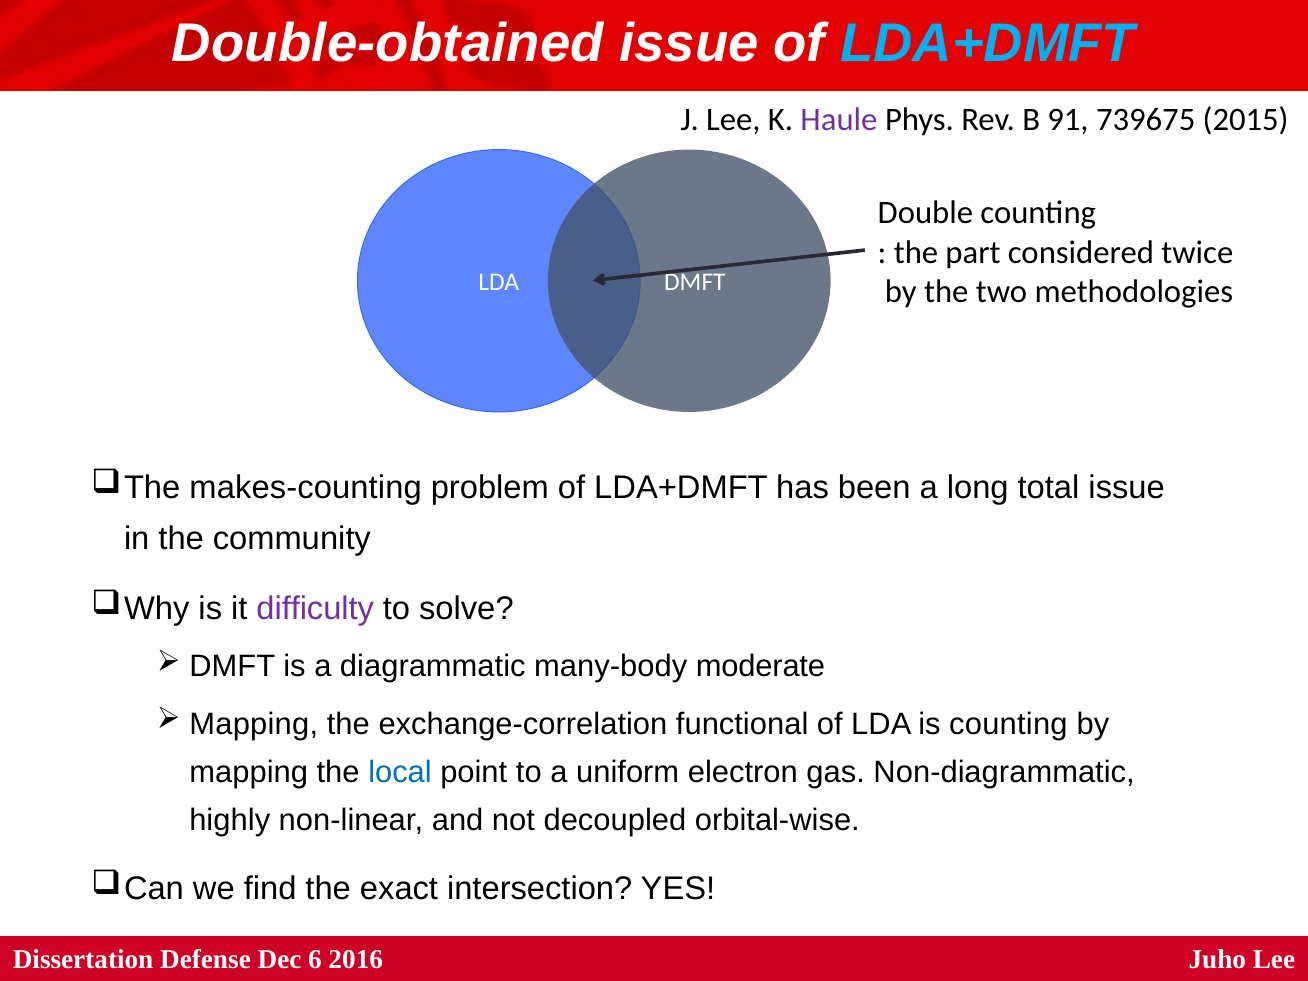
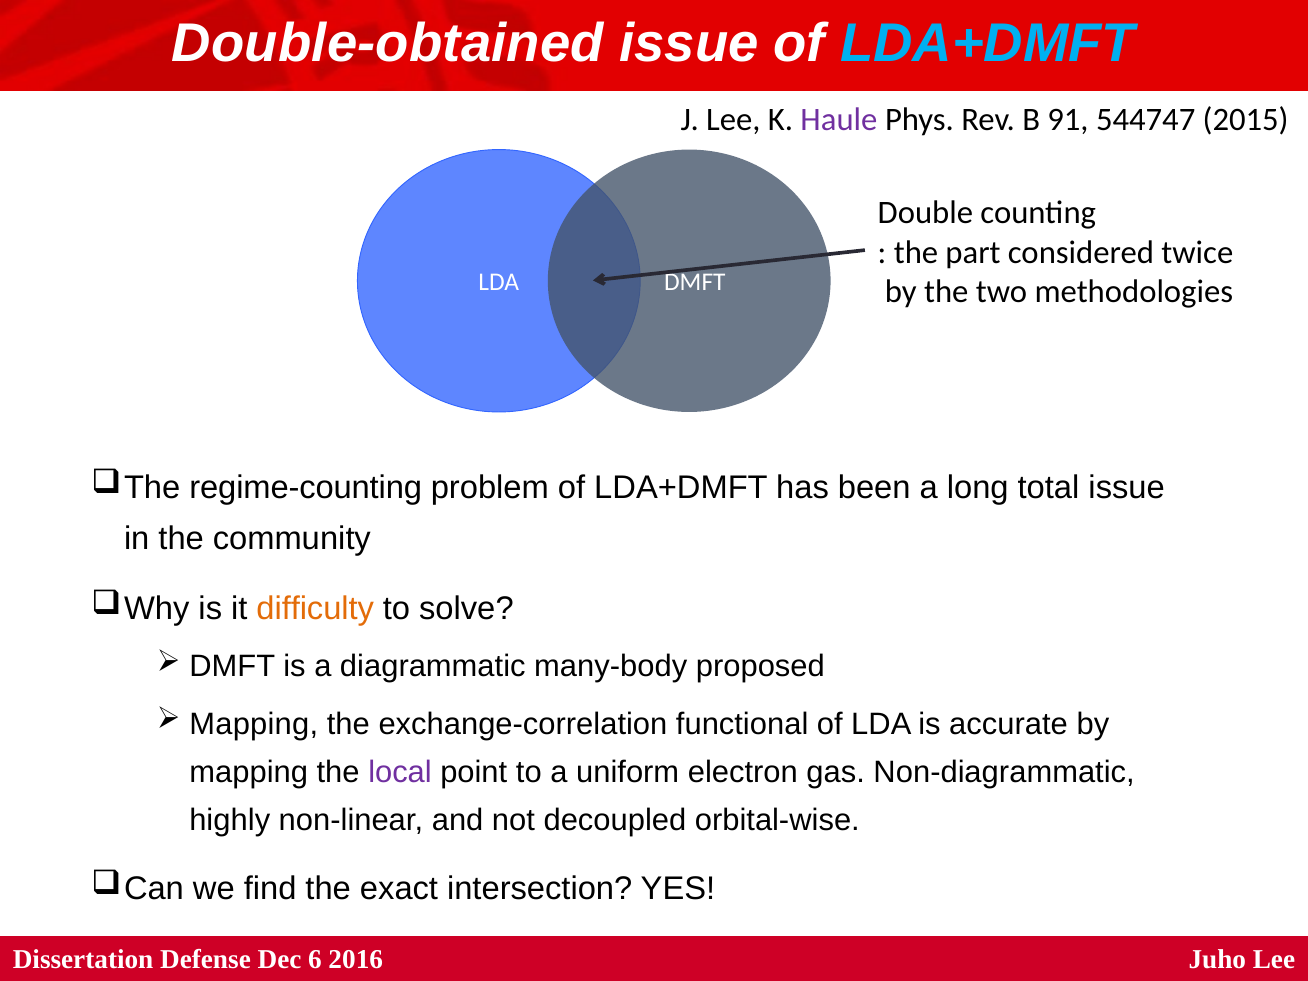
739675: 739675 -> 544747
makes-counting: makes-counting -> regime-counting
difficulty colour: purple -> orange
moderate: moderate -> proposed
is counting: counting -> accurate
local colour: blue -> purple
